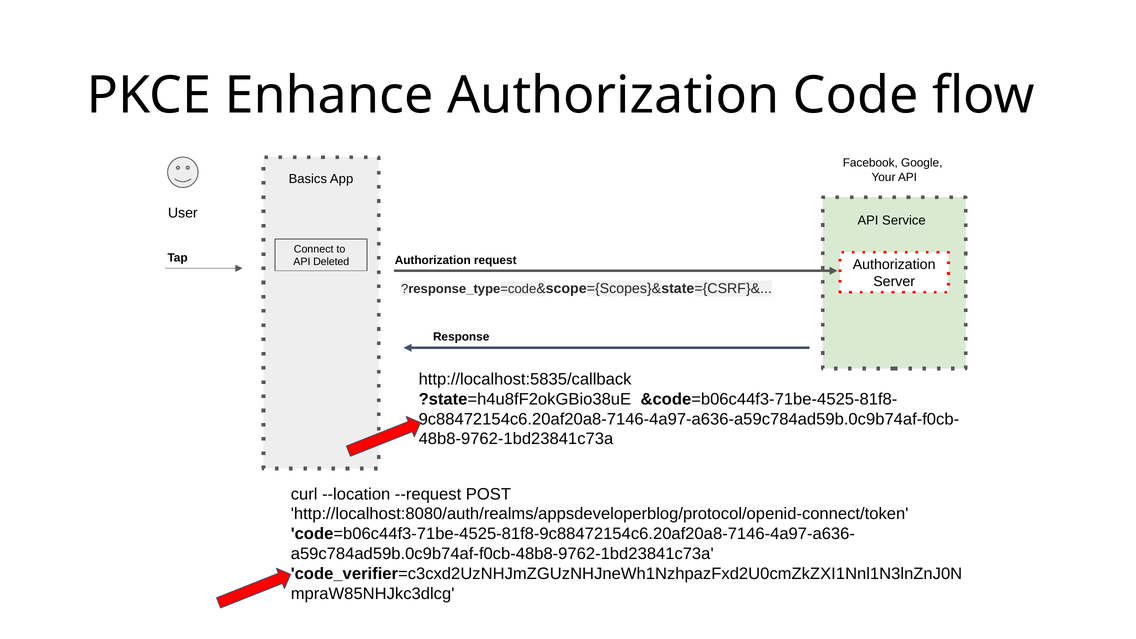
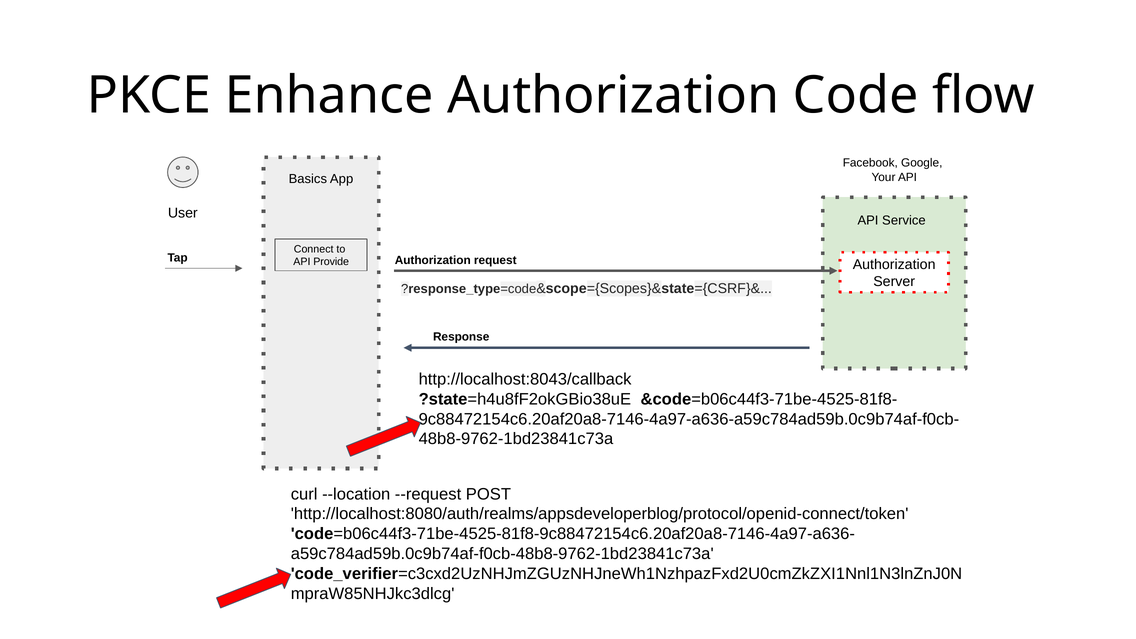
Deleted: Deleted -> Provide
http://localhost:5835/callback: http://localhost:5835/callback -> http://localhost:8043/callback
